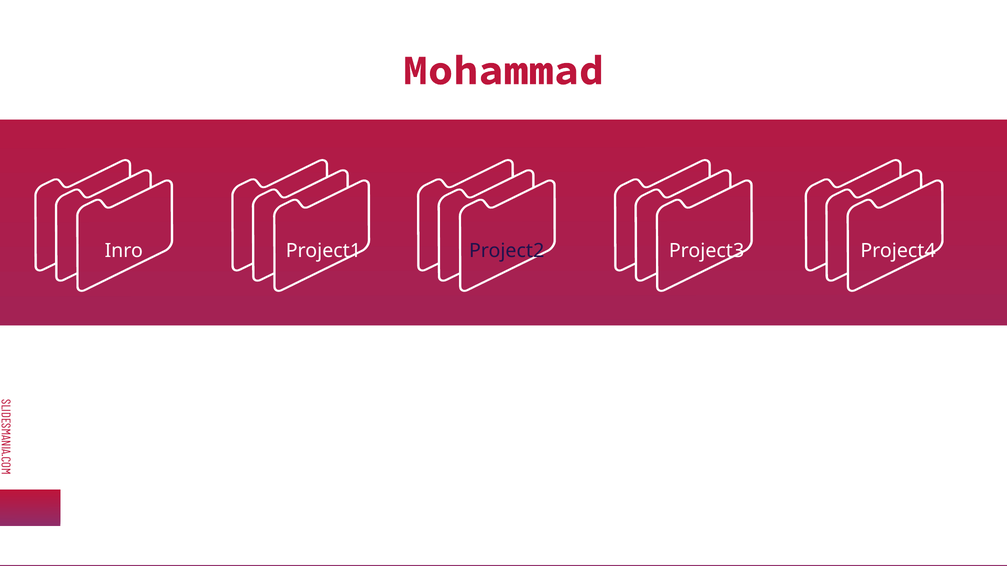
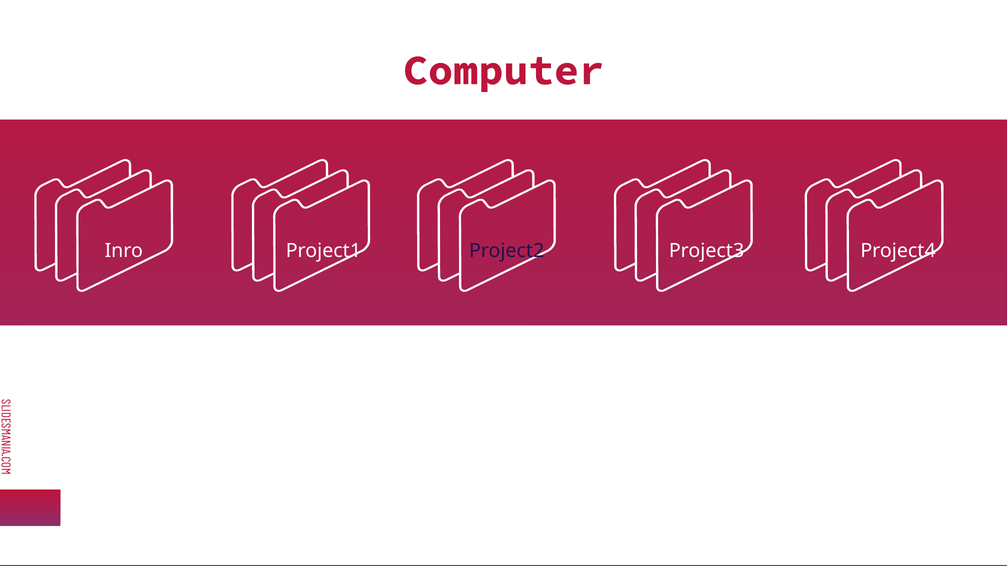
Mohammad: Mohammad -> Computer
